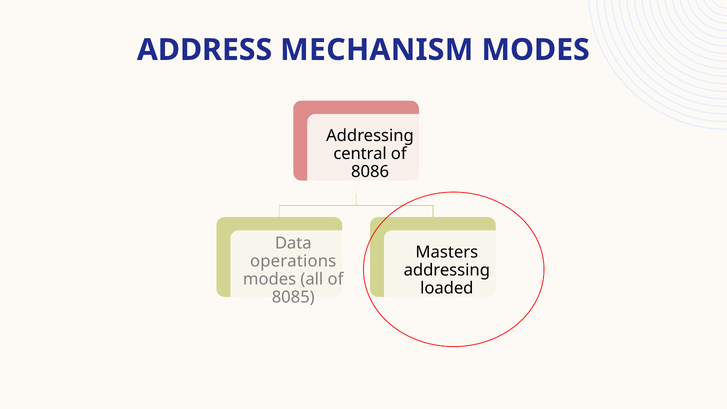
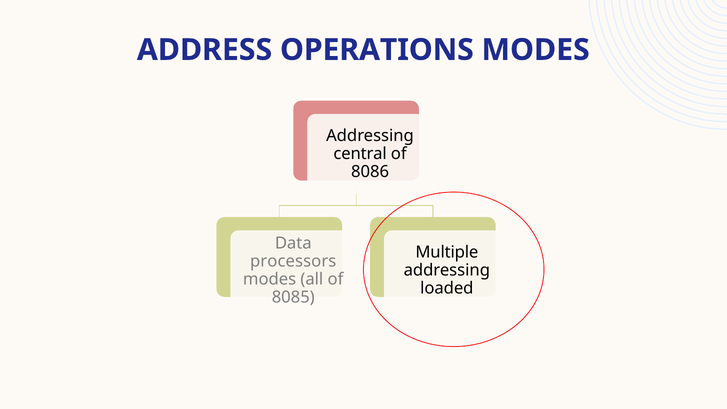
MECHANISM: MECHANISM -> OPERATIONS
Masters: Masters -> Multiple
operations: operations -> processors
